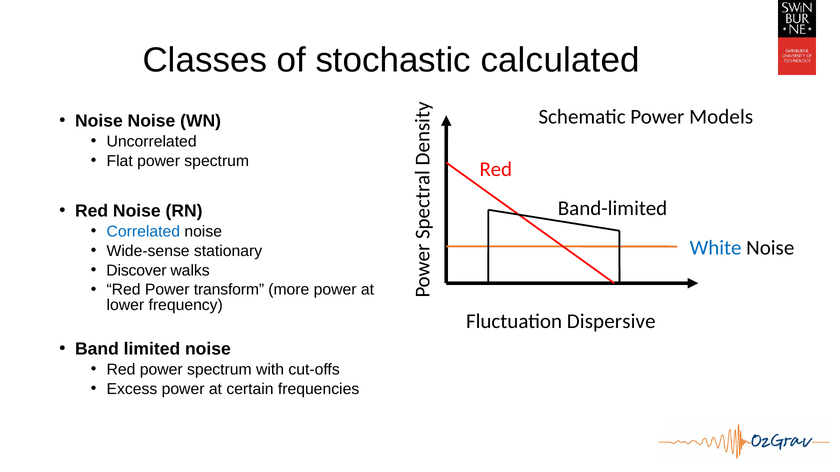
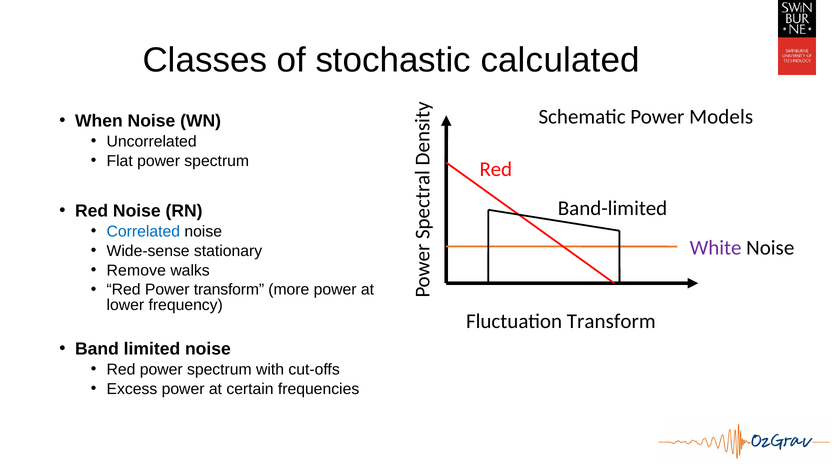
Noise at (99, 121): Noise -> When
White colour: blue -> purple
Discover: Discover -> Remove
Fluctuation Dispersive: Dispersive -> Transform
